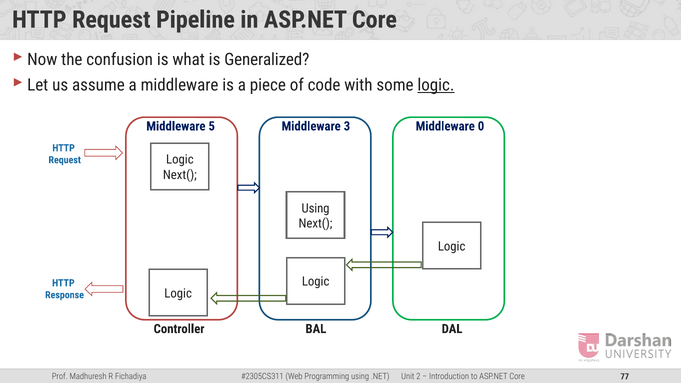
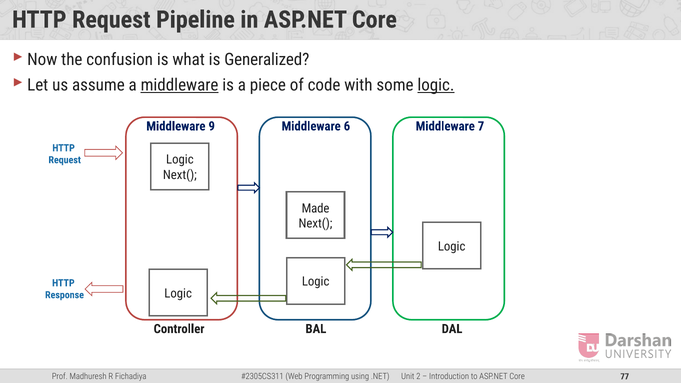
middleware at (180, 85) underline: none -> present
5: 5 -> 9
3: 3 -> 6
0: 0 -> 7
Using at (316, 208): Using -> Made
